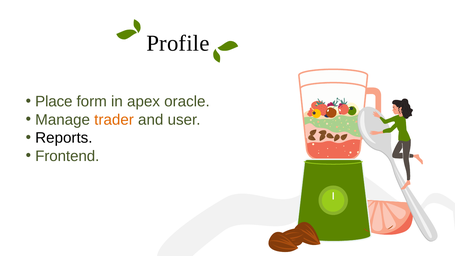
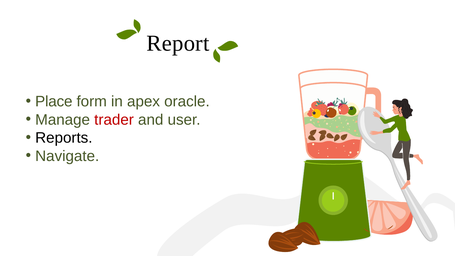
Profile: Profile -> Report
trader colour: orange -> red
Frontend: Frontend -> Navigate
